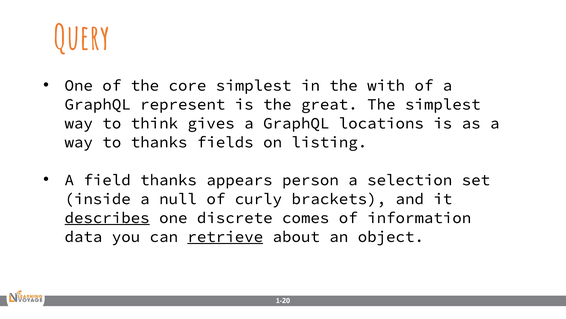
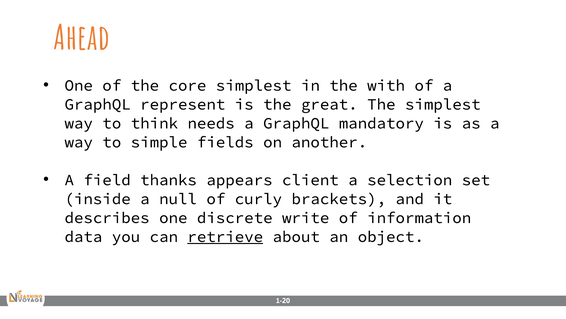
Query: Query -> Ahead
gives: gives -> needs
locations: locations -> mandatory
to thanks: thanks -> simple
listing: listing -> another
person: person -> client
describes underline: present -> none
comes: comes -> write
